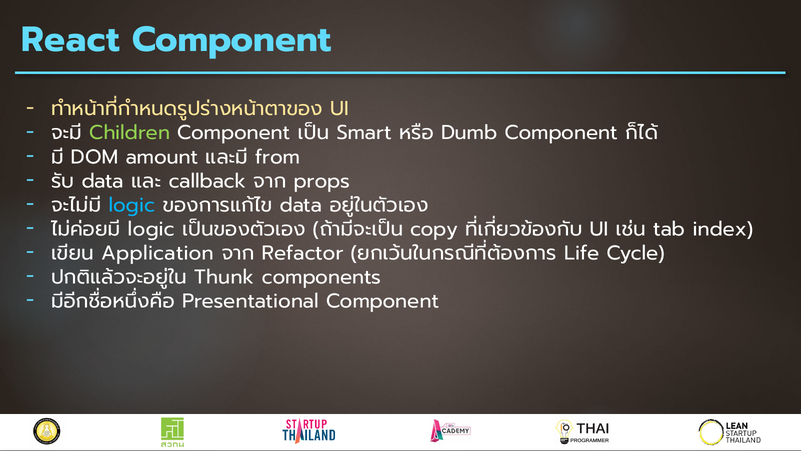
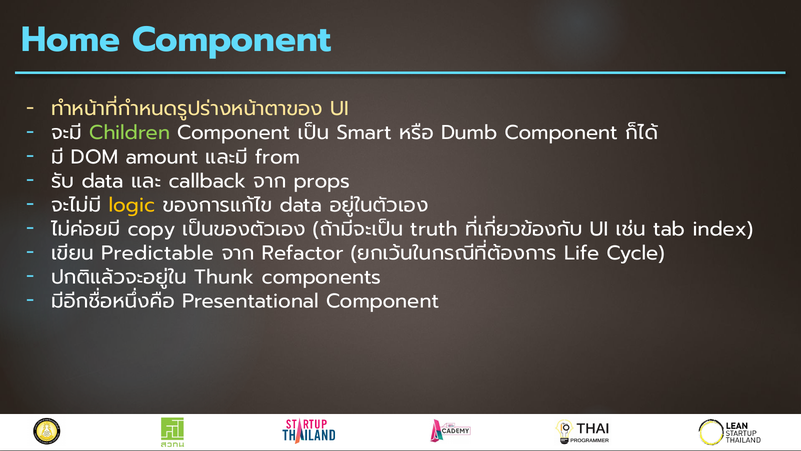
React: React -> Home
logic at (132, 205) colour: light blue -> yellow
logic at (151, 229): logic -> copy
copy: copy -> truth
Application: Application -> Predictable
